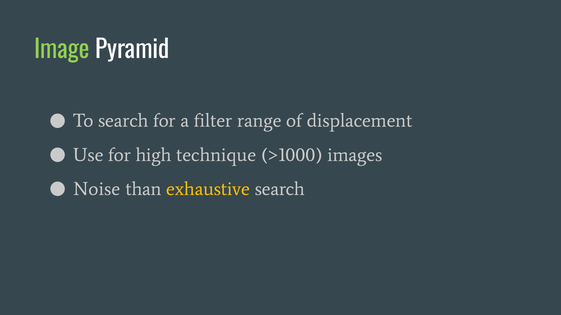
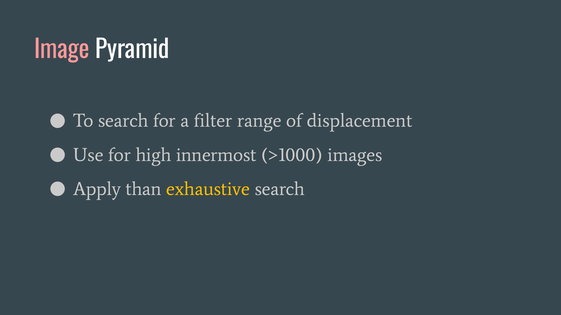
Image colour: light green -> pink
technique: technique -> innermost
Noise: Noise -> Apply
